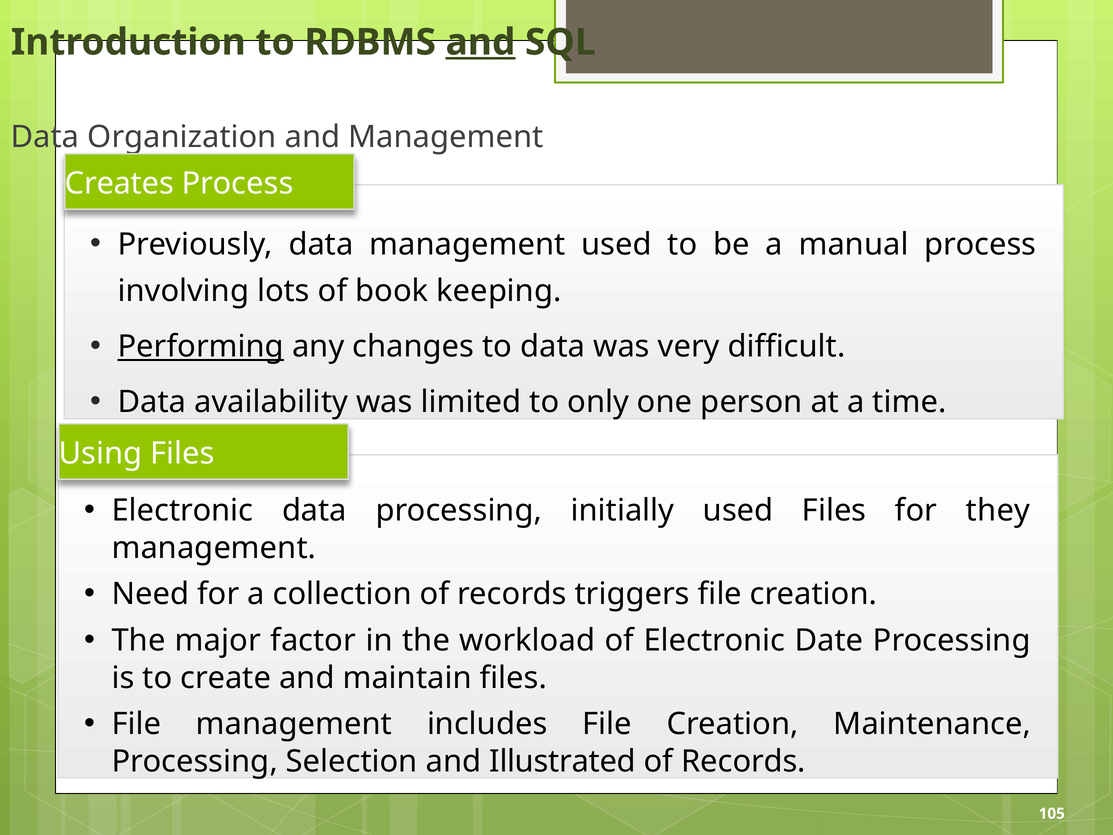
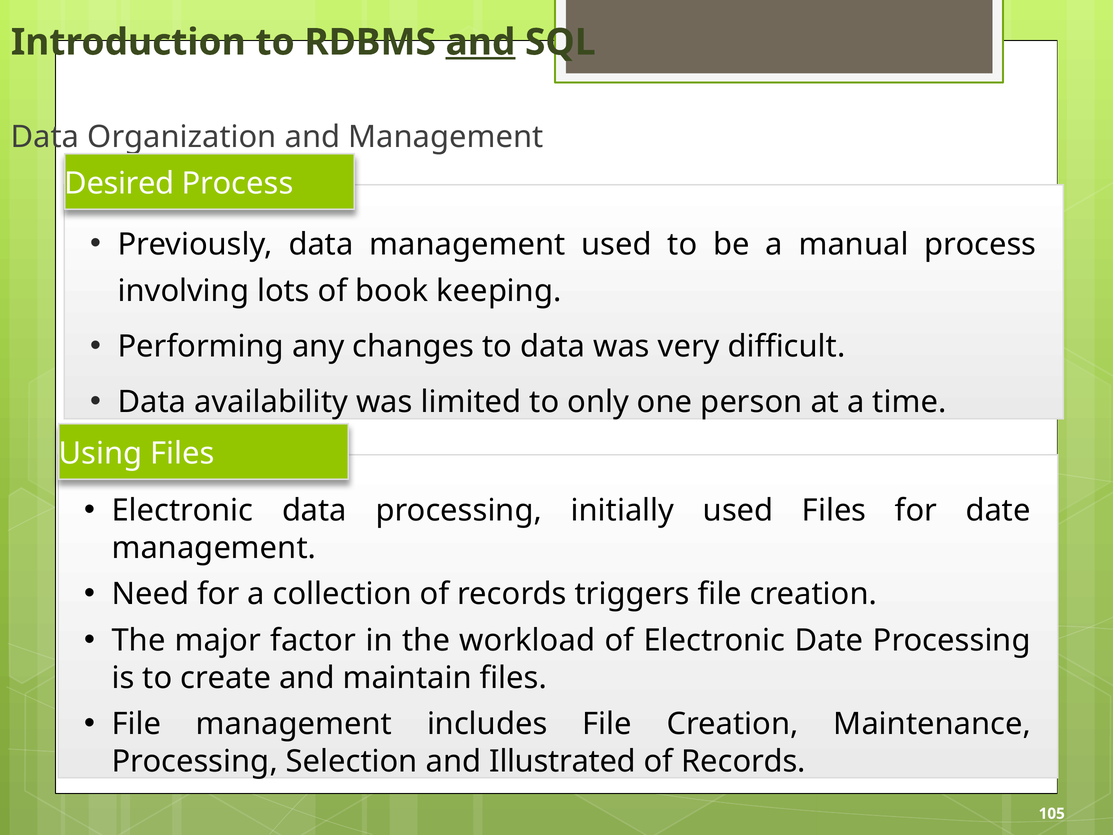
Creates: Creates -> Desired
Performing underline: present -> none
for they: they -> date
